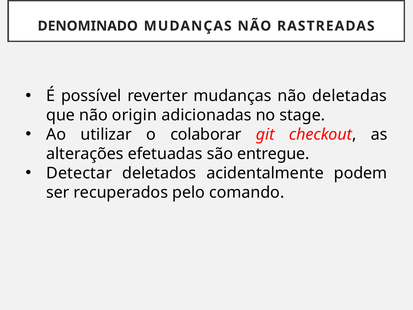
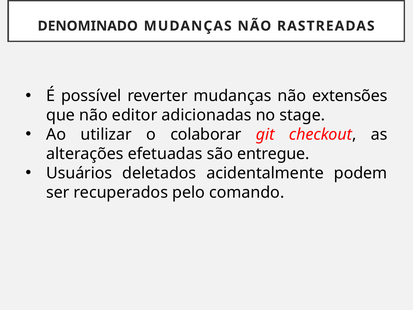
deletadas: deletadas -> extensões
origin: origin -> editor
Detectar: Detectar -> Usuários
